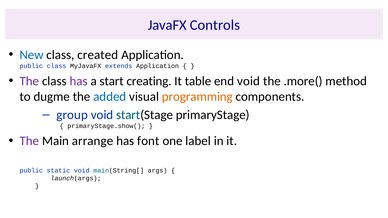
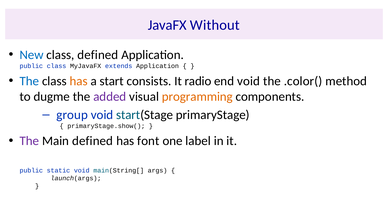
Controls: Controls -> Without
class created: created -> defined
The at (29, 81) colour: purple -> blue
has at (79, 81) colour: purple -> orange
creating: creating -> consists
table: table -> radio
.more(: .more( -> .color(
added colour: blue -> purple
Main arrange: arrange -> defined
